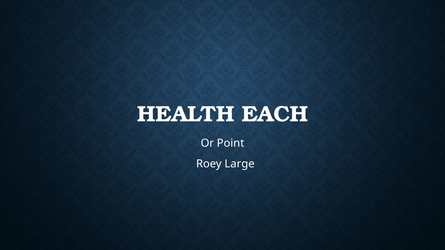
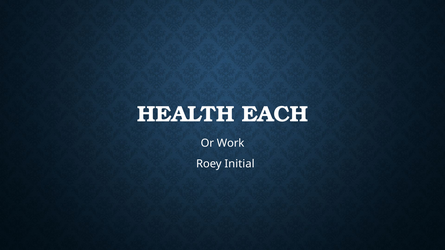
Point: Point -> Work
Large: Large -> Initial
